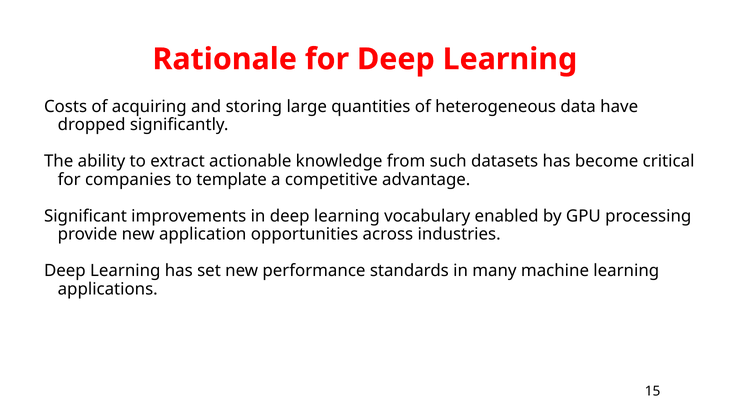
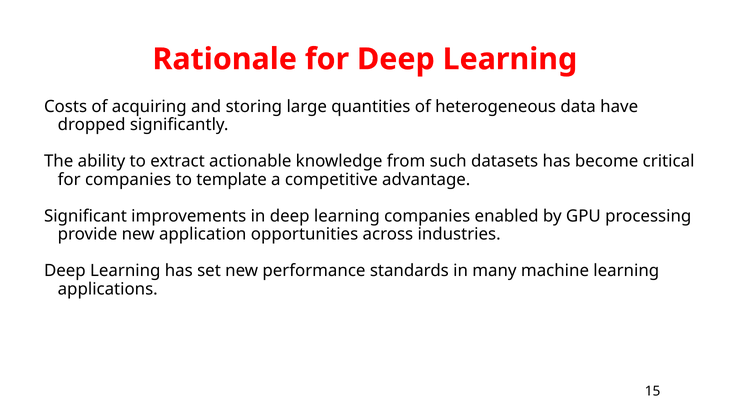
learning vocabulary: vocabulary -> companies
